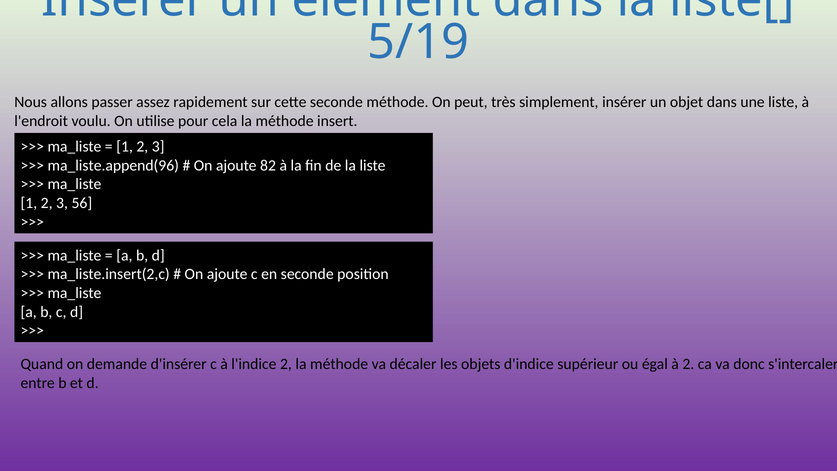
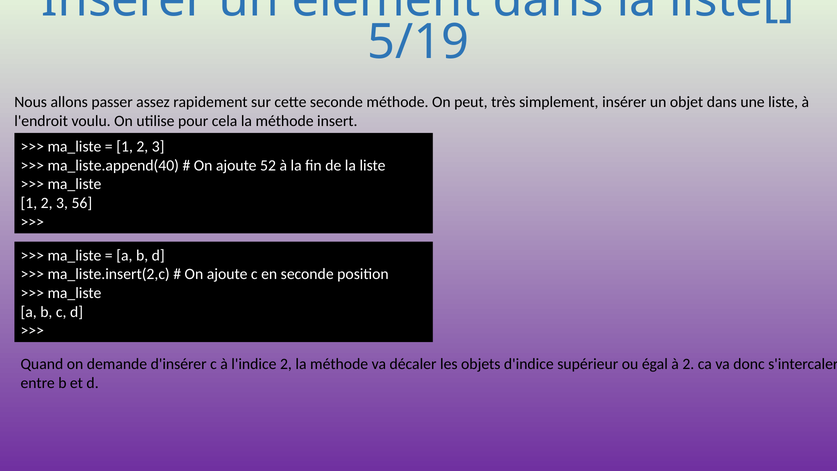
ma_liste.append(96: ma_liste.append(96 -> ma_liste.append(40
82: 82 -> 52
